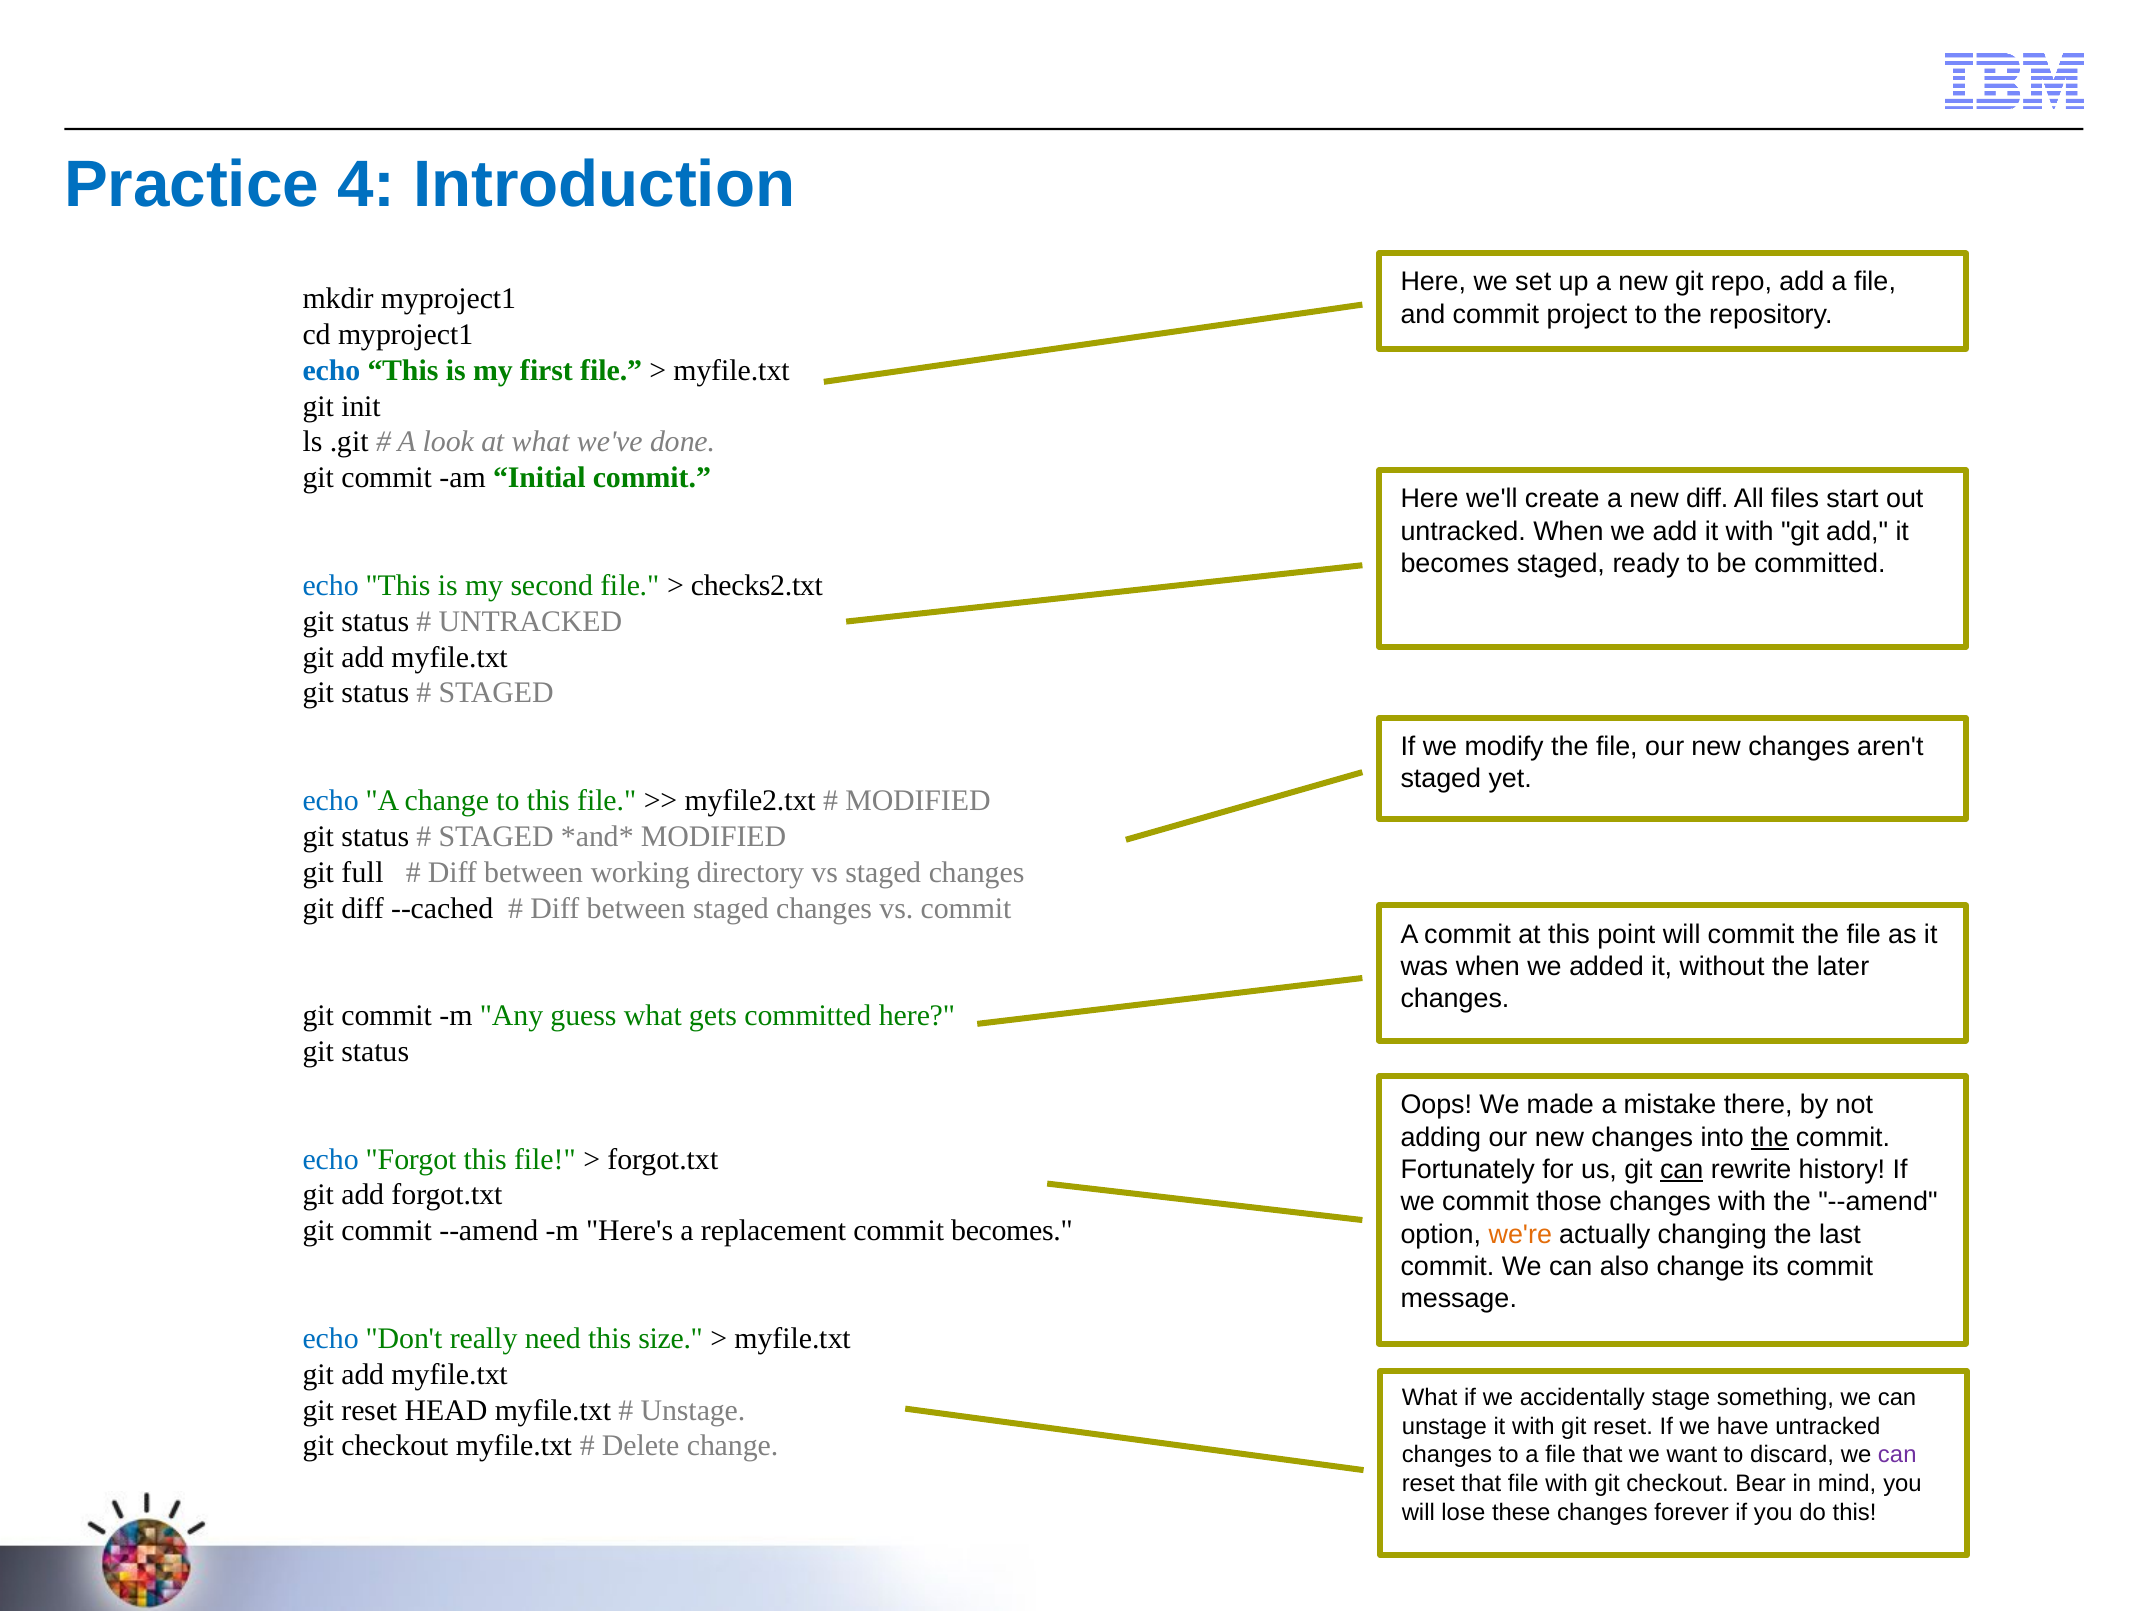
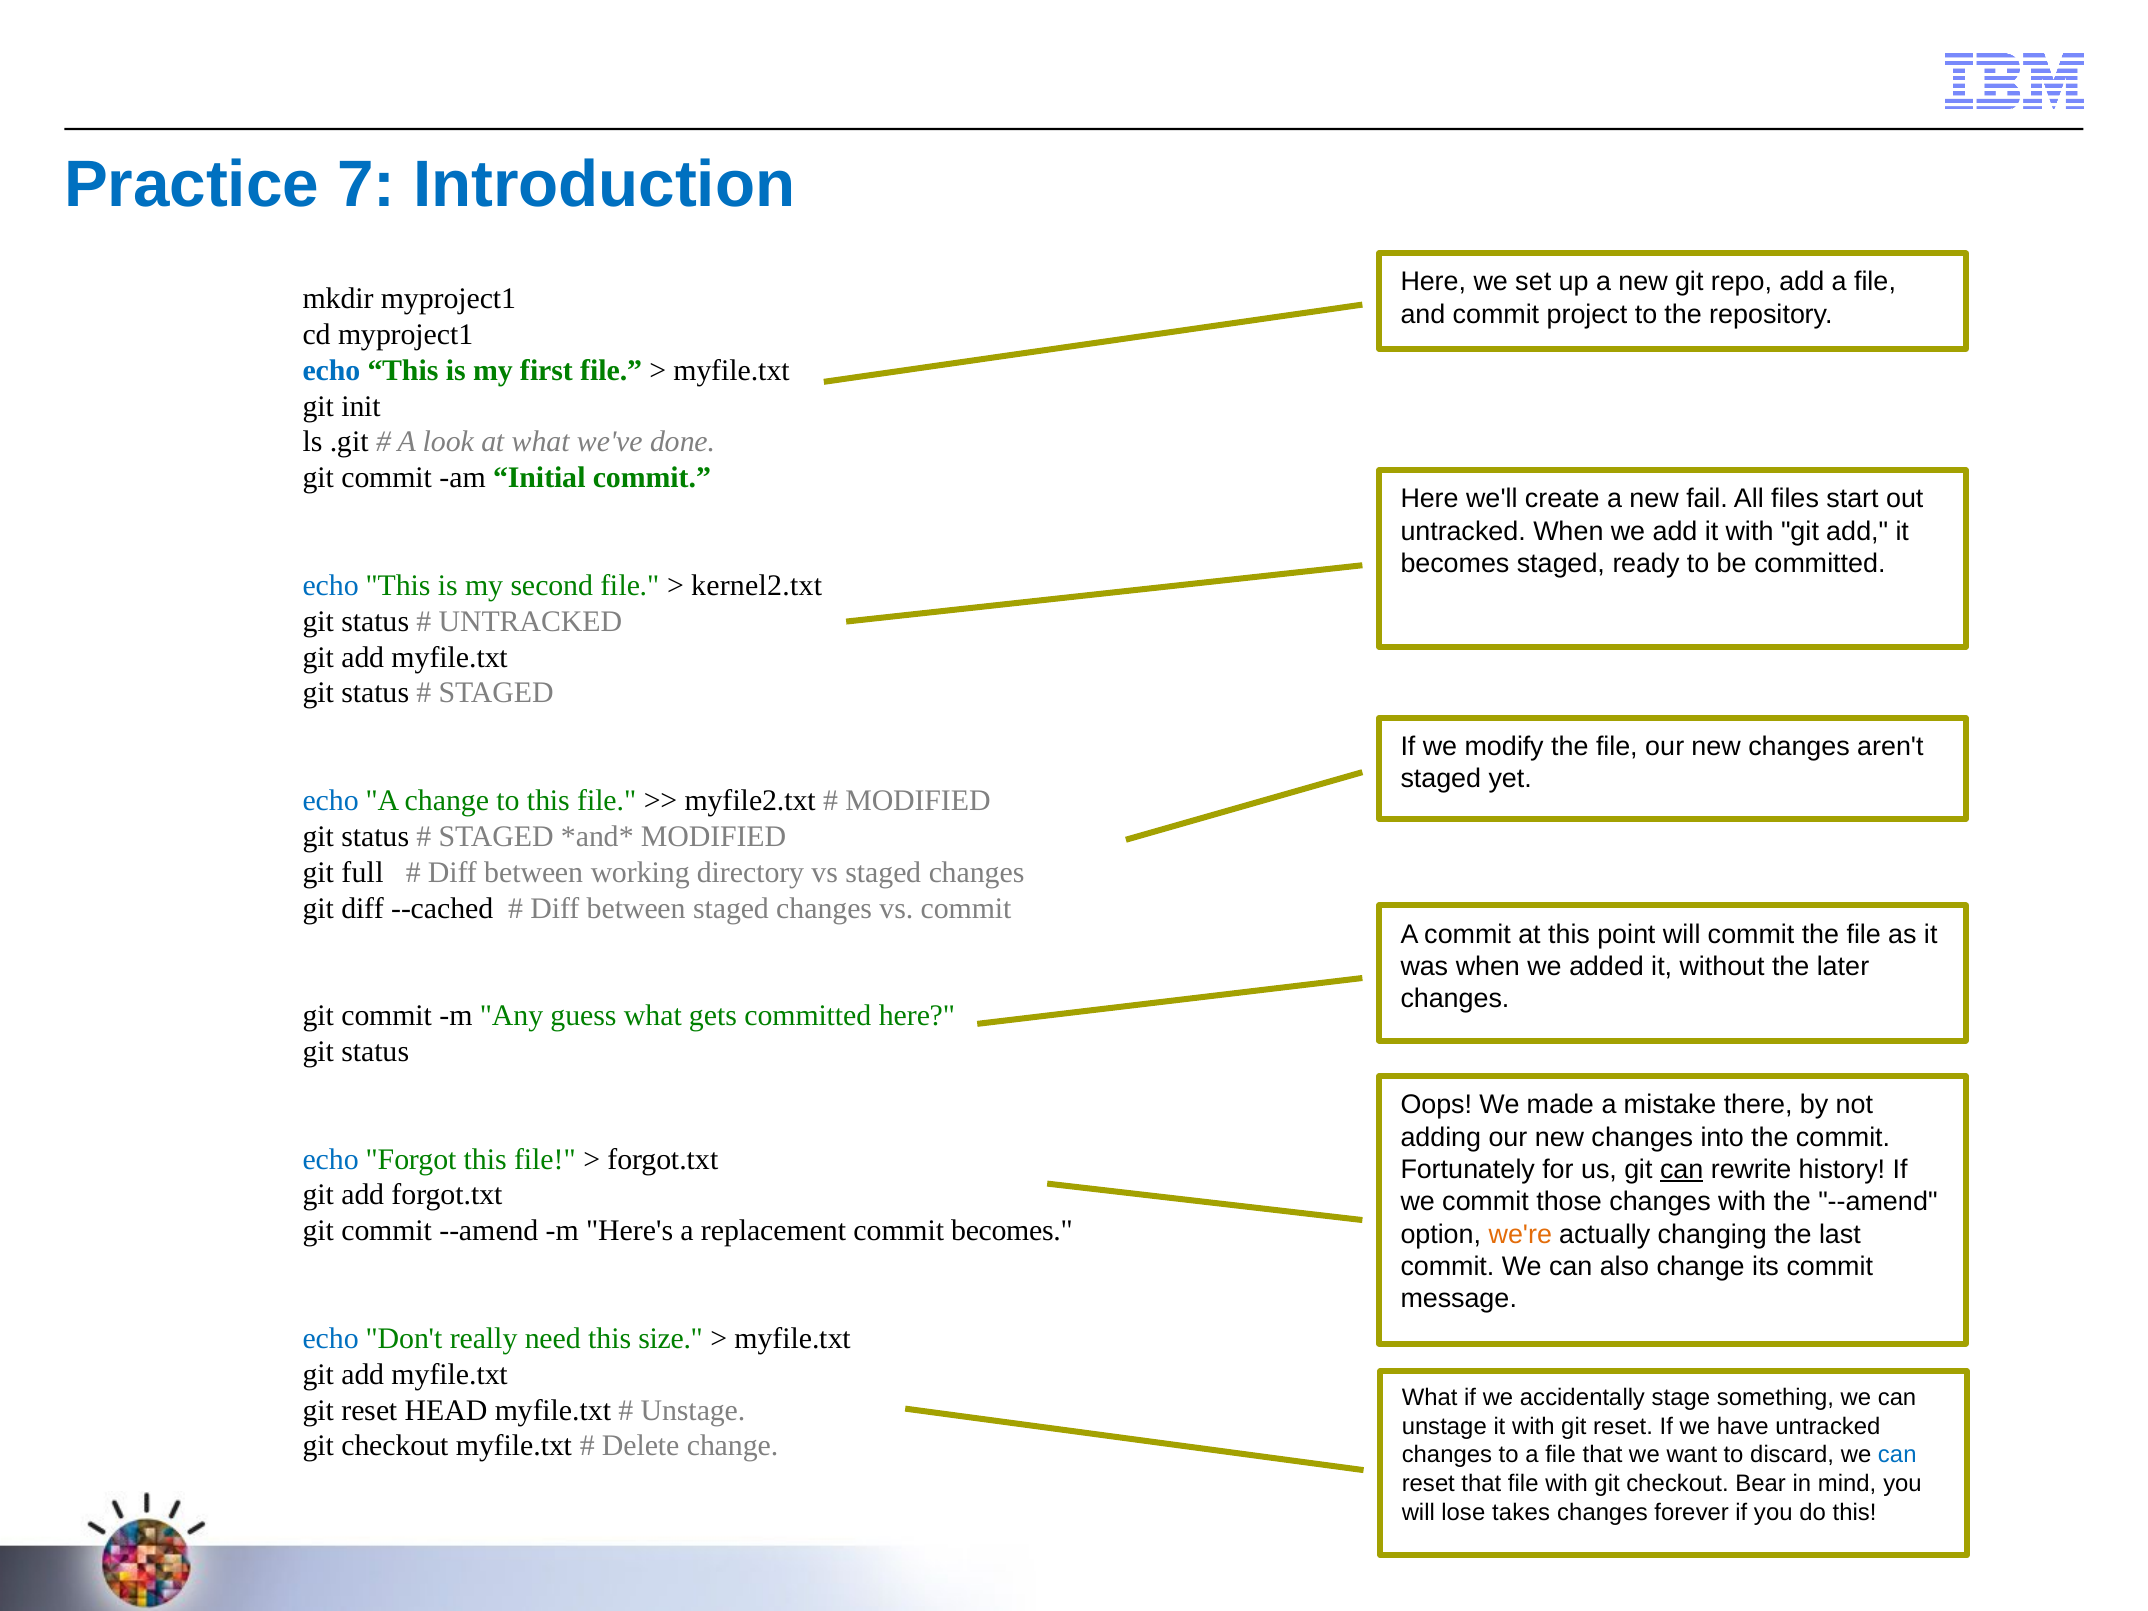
4: 4 -> 7
new diff: diff -> fail
checks2.txt: checks2.txt -> kernel2.txt
the at (1770, 1137) underline: present -> none
can at (1897, 1455) colour: purple -> blue
these: these -> takes
